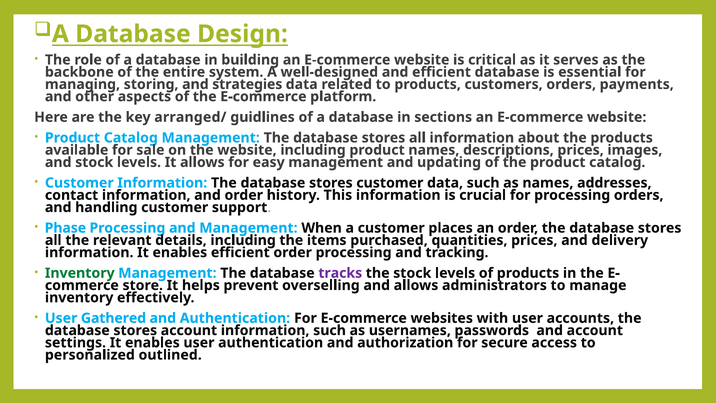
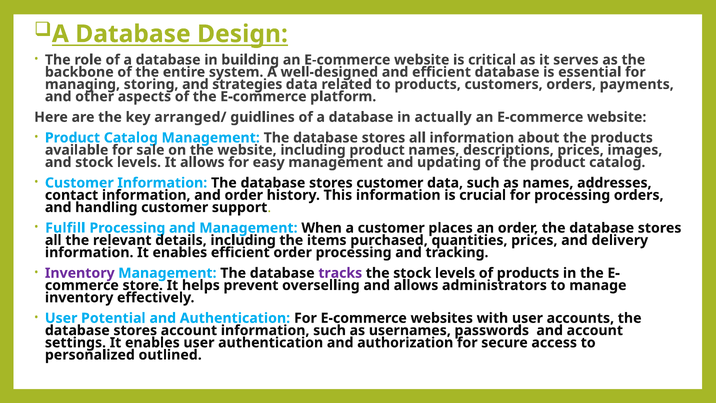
sections: sections -> actually
Phase: Phase -> Fulfill
Inventory at (80, 273) colour: green -> purple
Gathered: Gathered -> Potential
